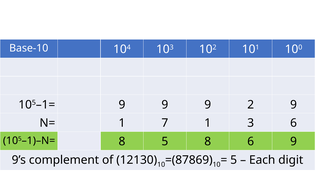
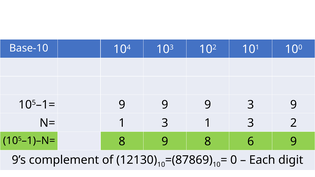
9 2: 2 -> 3
N= 1 7: 7 -> 3
3 6: 6 -> 2
8 5: 5 -> 9
5 at (234, 160): 5 -> 0
